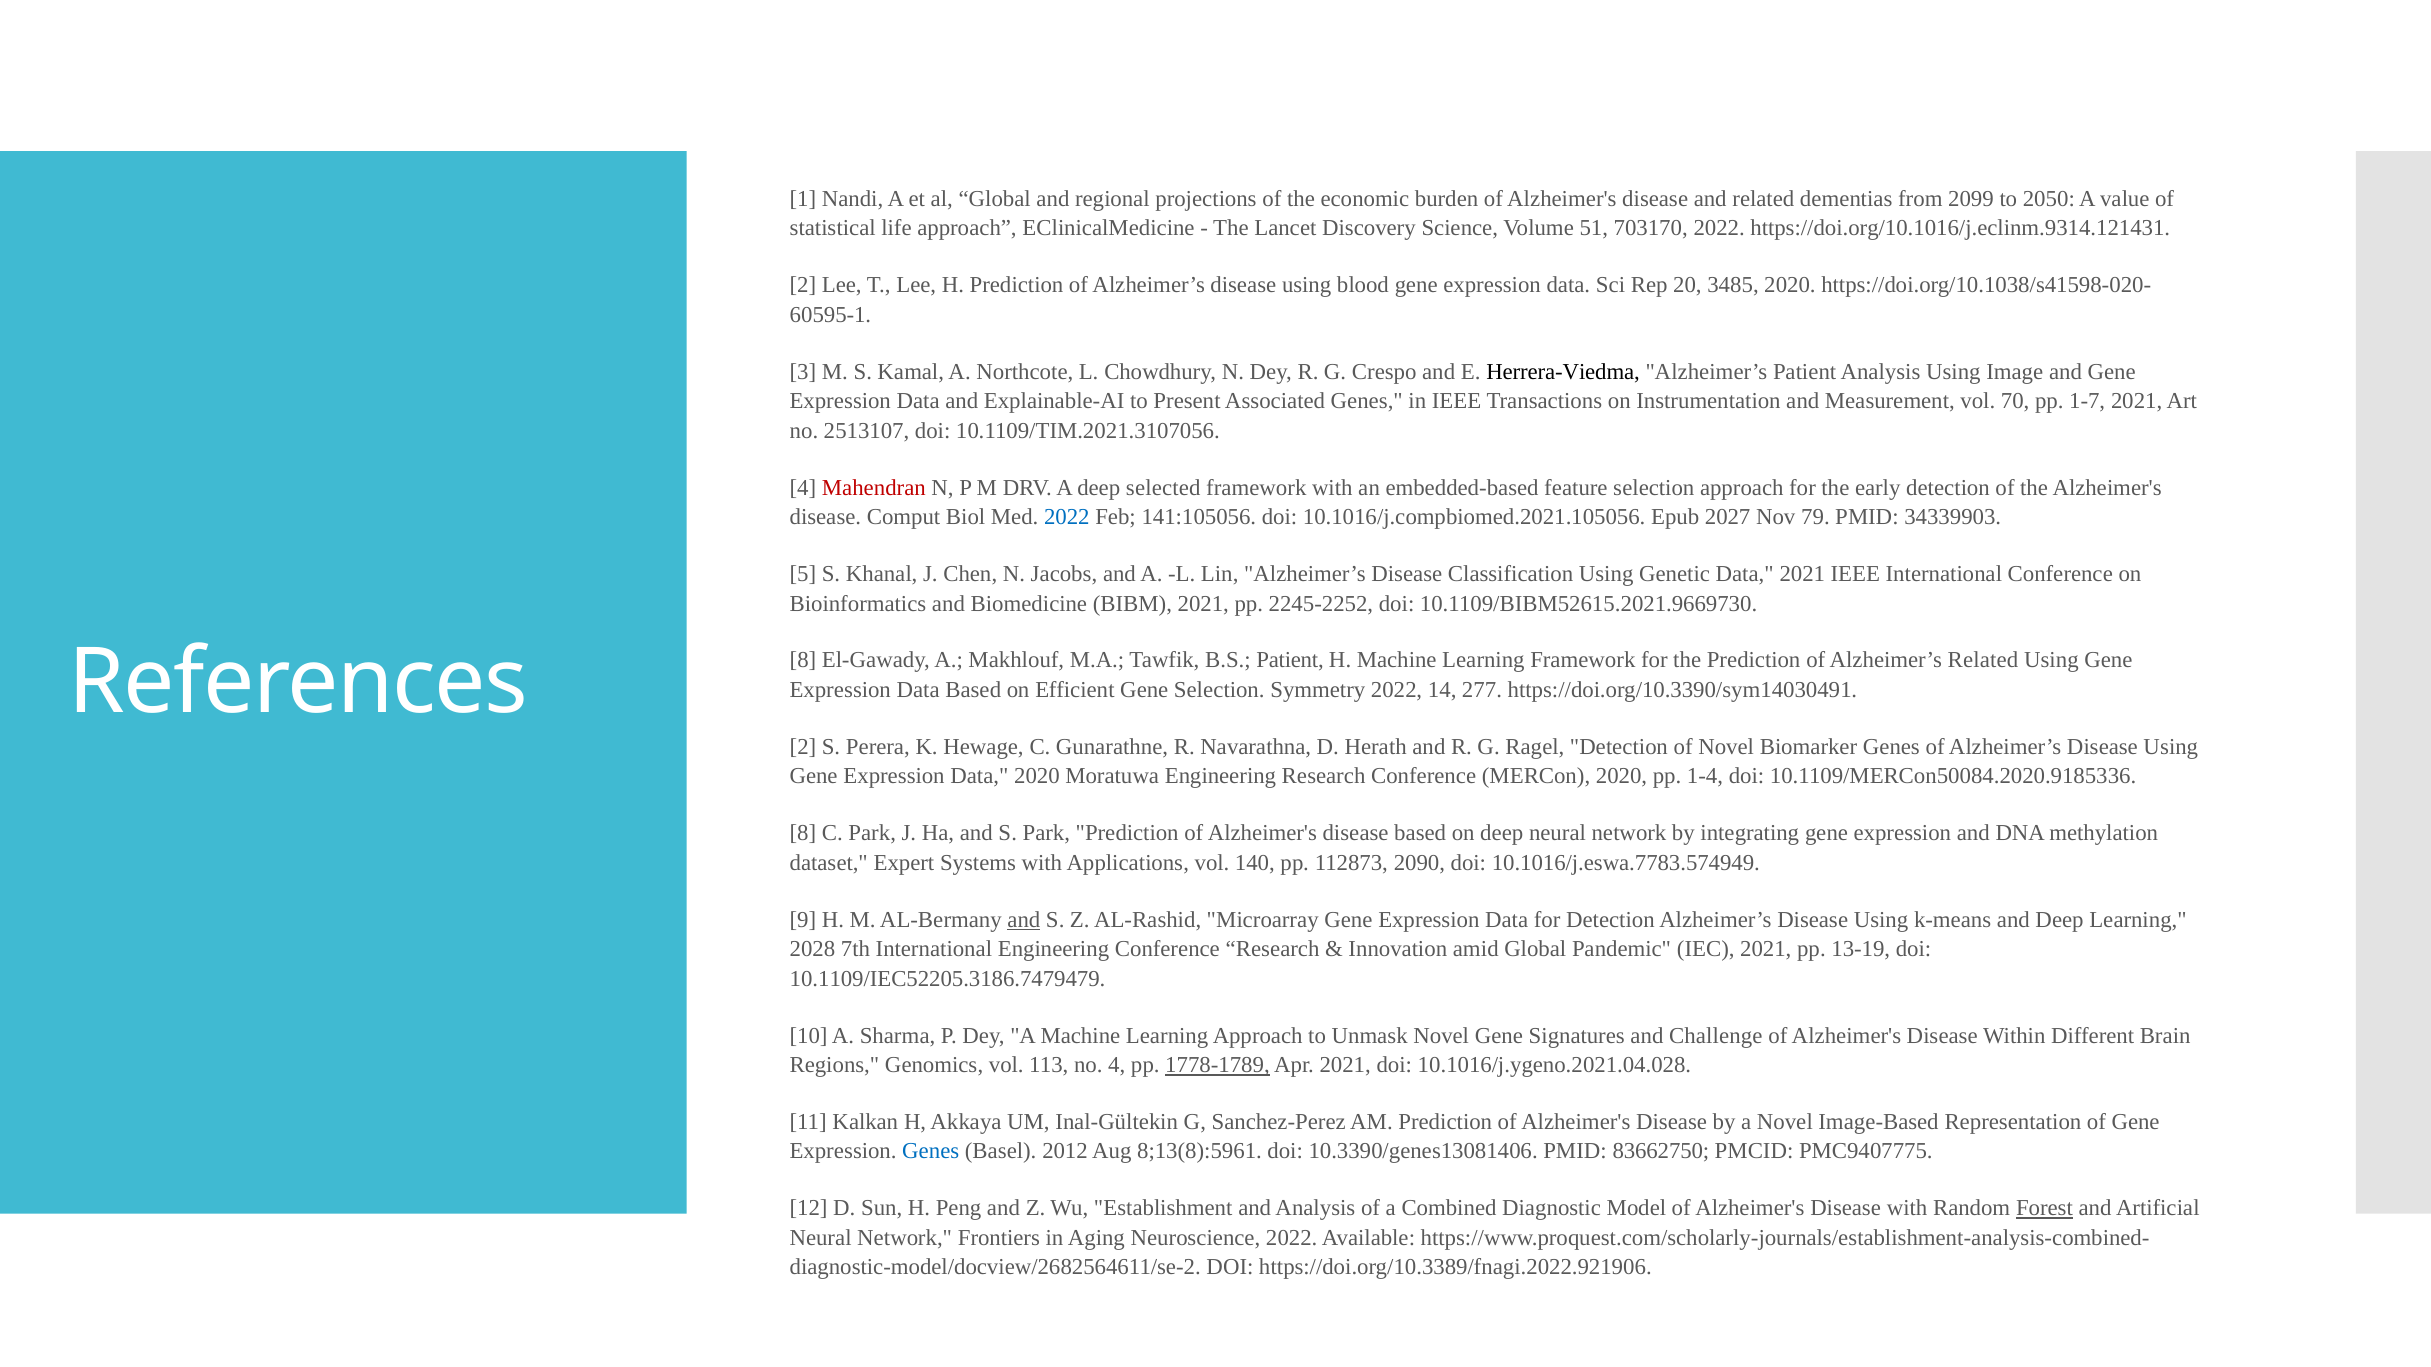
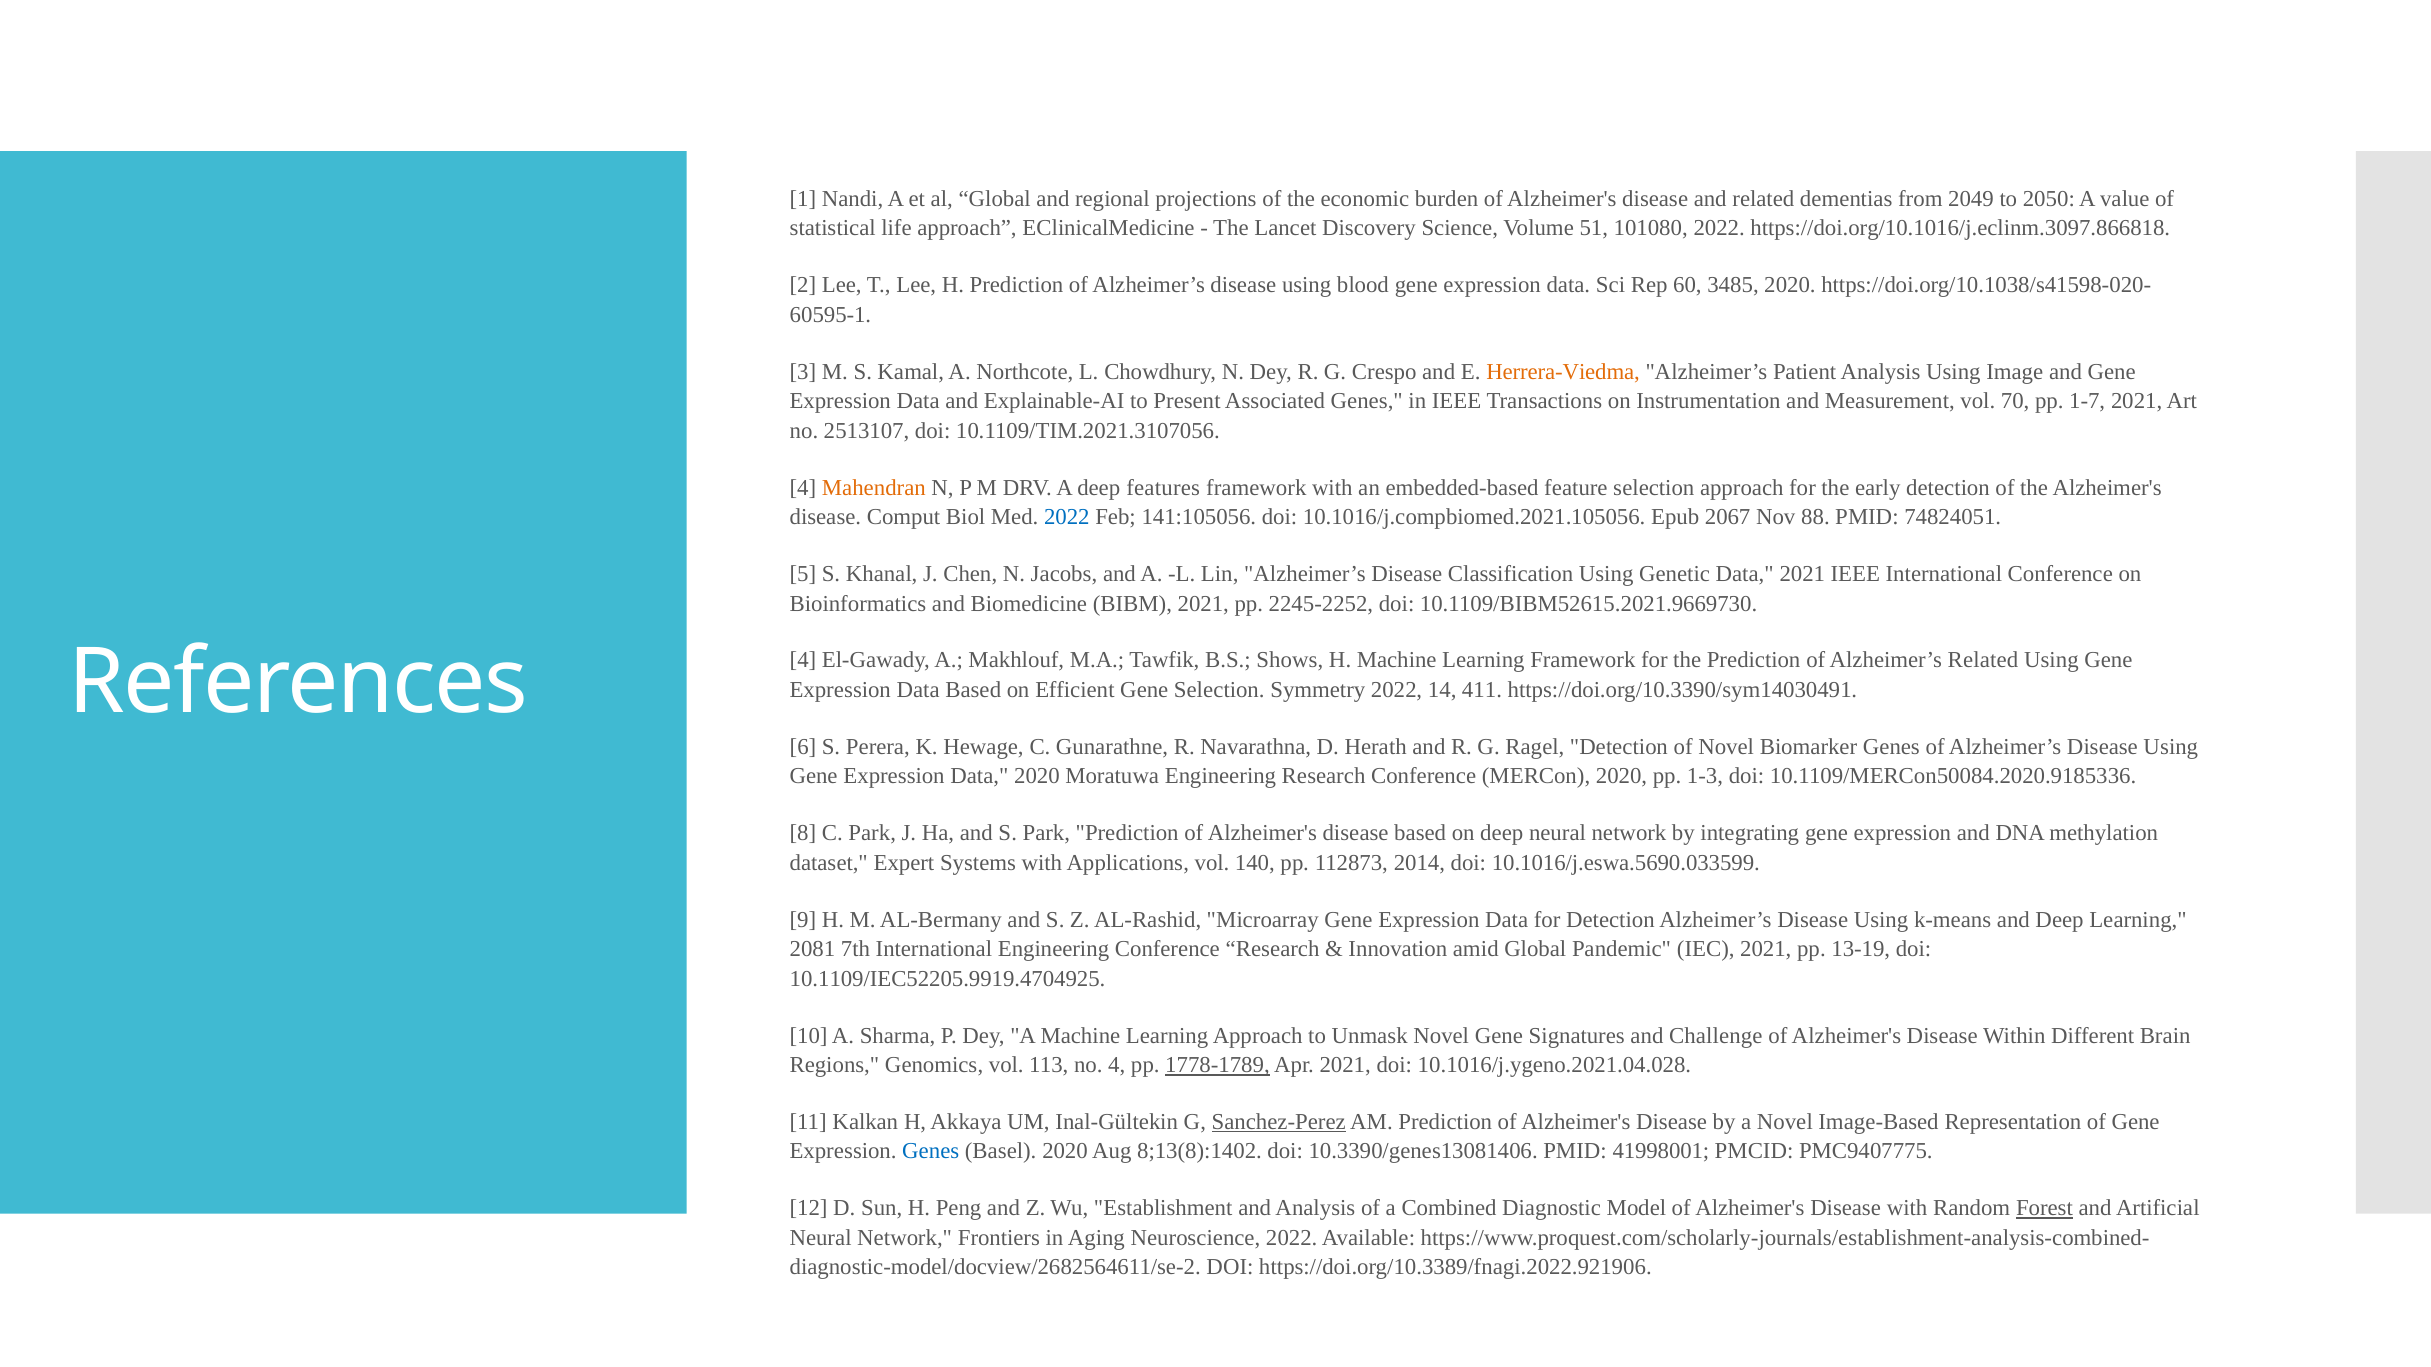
2099: 2099 -> 2049
703170: 703170 -> 101080
https://doi.org/10.1016/j.eclinm.9314.121431: https://doi.org/10.1016/j.eclinm.9314.121431 -> https://doi.org/10.1016/j.eclinm.3097.866818
20: 20 -> 60
Herrera-Viedma colour: black -> orange
Mahendran colour: red -> orange
selected: selected -> features
2027: 2027 -> 2067
79: 79 -> 88
34339903: 34339903 -> 74824051
8 at (803, 661): 8 -> 4
B.S Patient: Patient -> Shows
277: 277 -> 411
2 at (803, 747): 2 -> 6
1-4: 1-4 -> 1-3
2090: 2090 -> 2014
10.1016/j.eswa.7783.574949: 10.1016/j.eswa.7783.574949 -> 10.1016/j.eswa.5690.033599
and at (1024, 920) underline: present -> none
2028: 2028 -> 2081
10.1109/IEC52205.3186.7479479: 10.1109/IEC52205.3186.7479479 -> 10.1109/IEC52205.9919.4704925
Sanchez-Perez underline: none -> present
Basel 2012: 2012 -> 2020
8;13(8):5961: 8;13(8):5961 -> 8;13(8):1402
83662750: 83662750 -> 41998001
